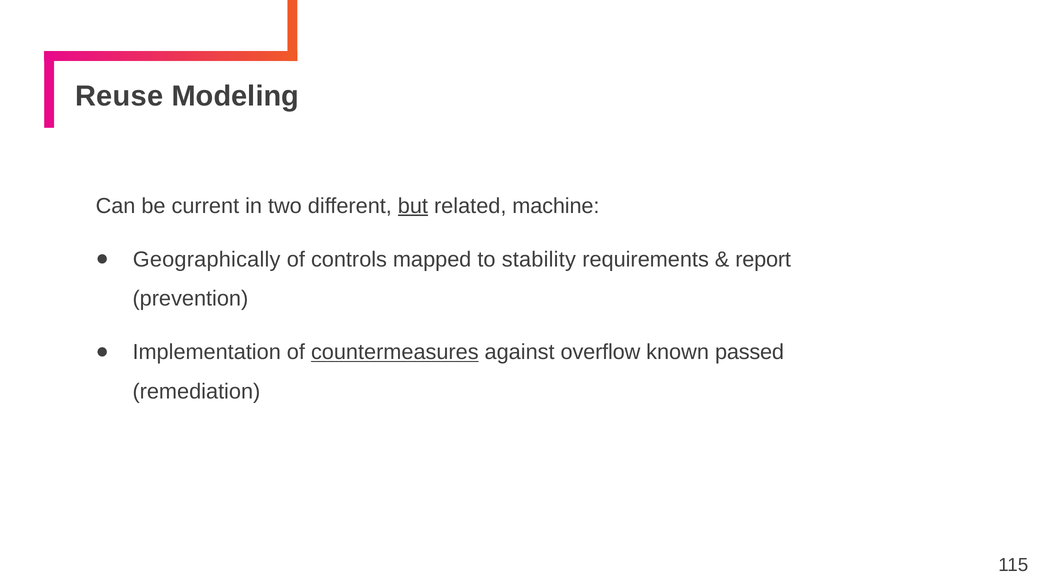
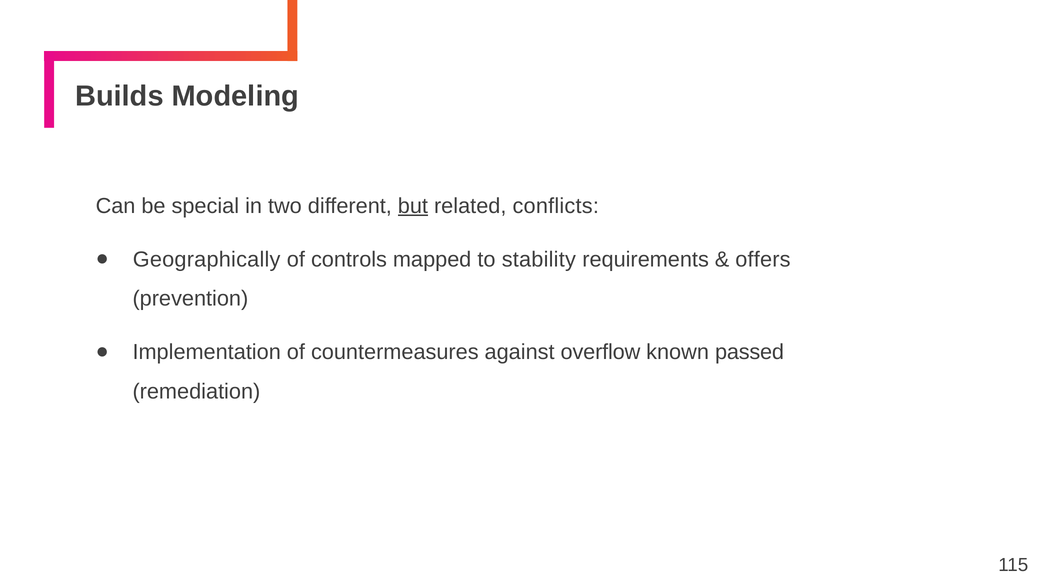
Reuse: Reuse -> Builds
current: current -> special
machine: machine -> conflicts
report: report -> offers
countermeasures underline: present -> none
